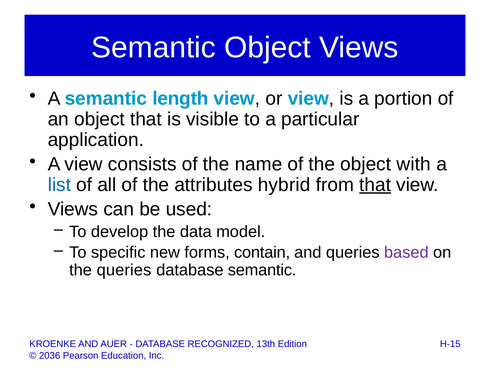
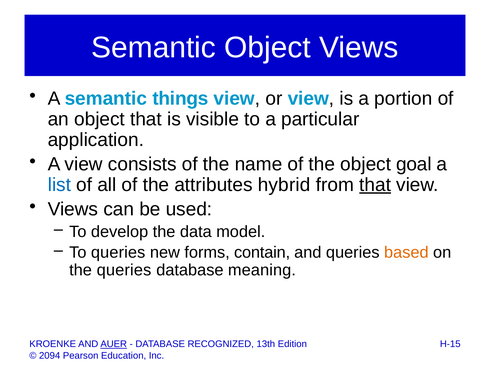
length: length -> things
with: with -> goal
To specific: specific -> queries
based colour: purple -> orange
database semantic: semantic -> meaning
AUER underline: none -> present
2036: 2036 -> 2094
